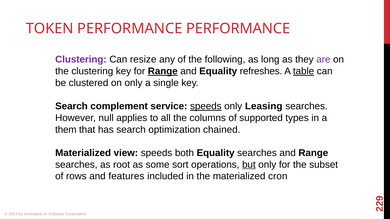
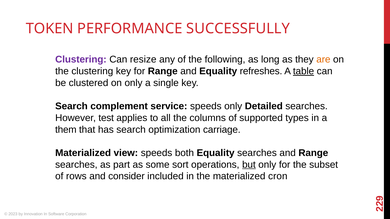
PERFORMANCE PERFORMANCE: PERFORMANCE -> SUCCESSFULLY
are colour: purple -> orange
Range at (163, 71) underline: present -> none
speeds at (206, 106) underline: present -> none
Leasing: Leasing -> Detailed
null: null -> test
chained: chained -> carriage
root: root -> part
features: features -> consider
